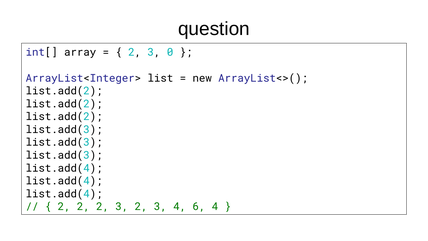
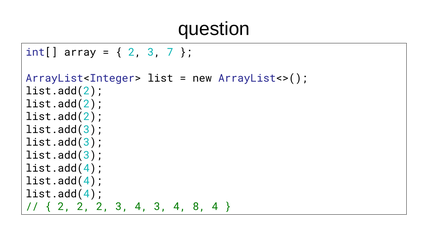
0: 0 -> 7
2 3 2: 2 -> 4
6: 6 -> 8
